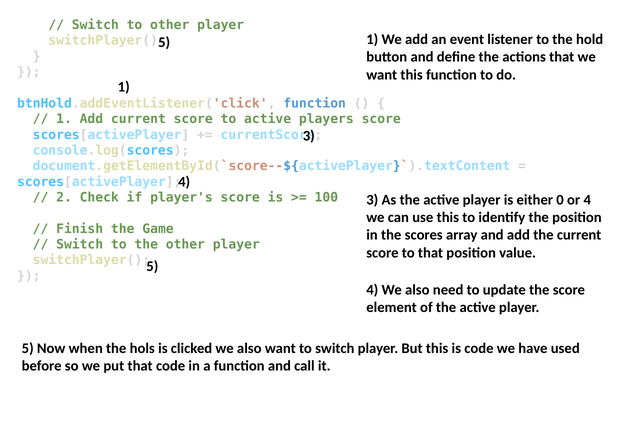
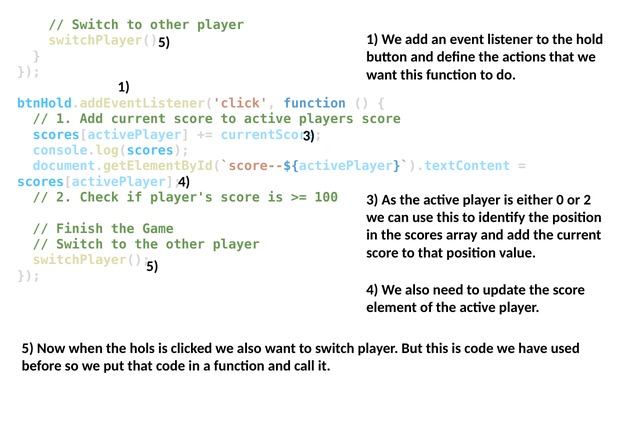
or 4: 4 -> 2
